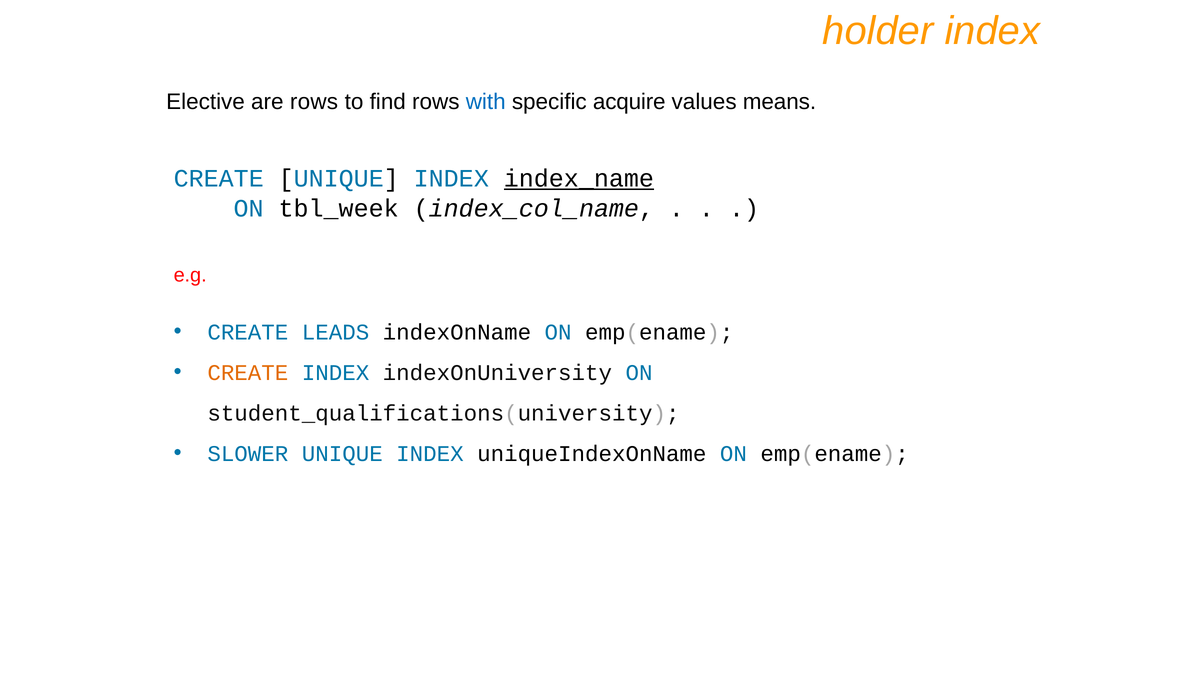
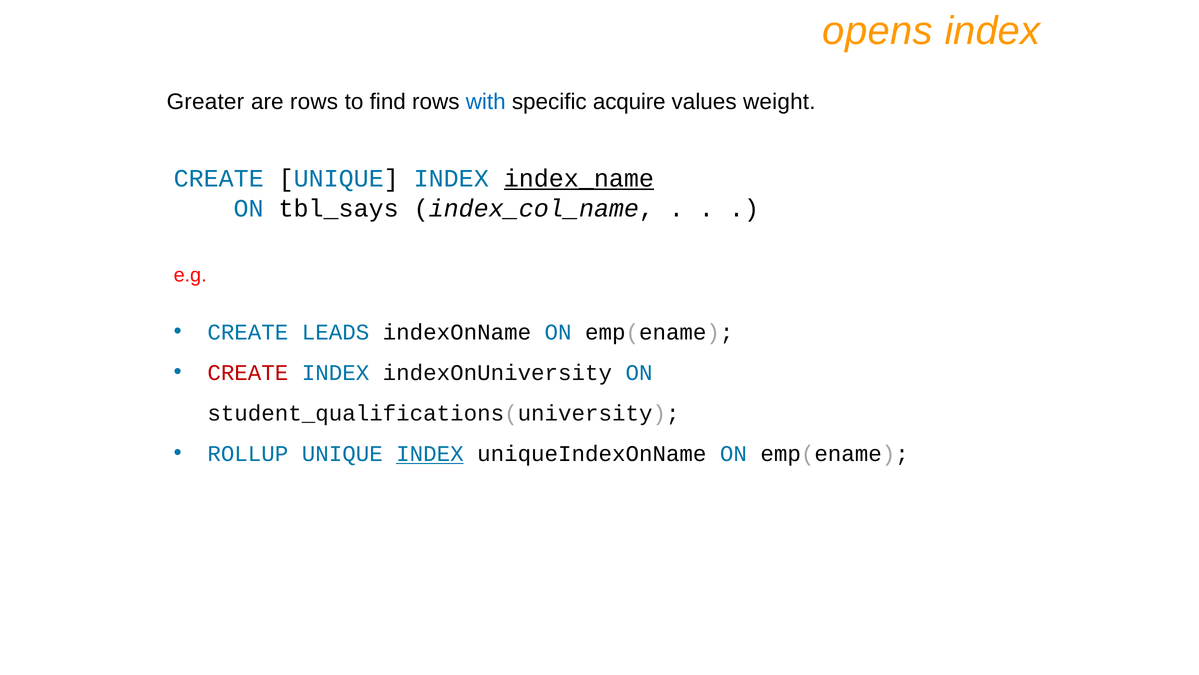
holder: holder -> opens
Elective: Elective -> Greater
means: means -> weight
tbl_week: tbl_week -> tbl_says
CREATE at (248, 372) colour: orange -> red
SLOWER: SLOWER -> ROLLUP
INDEX at (430, 453) underline: none -> present
